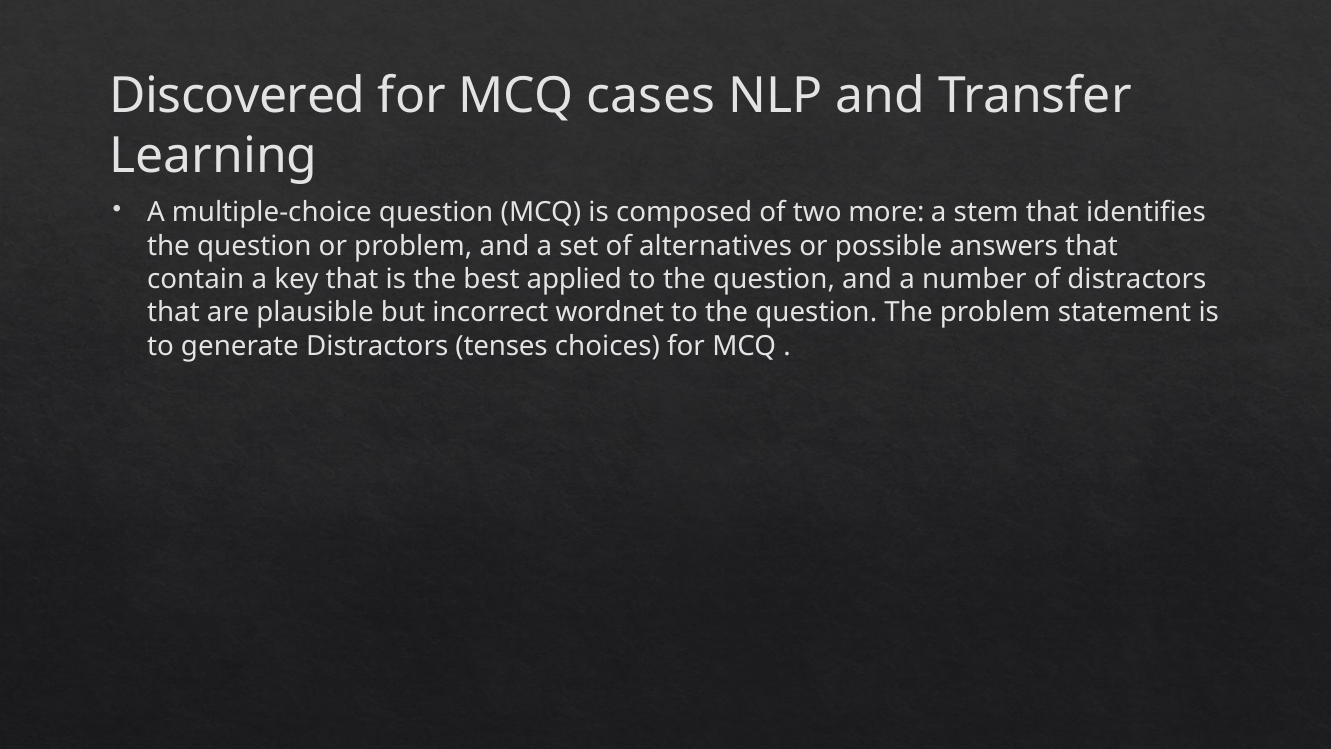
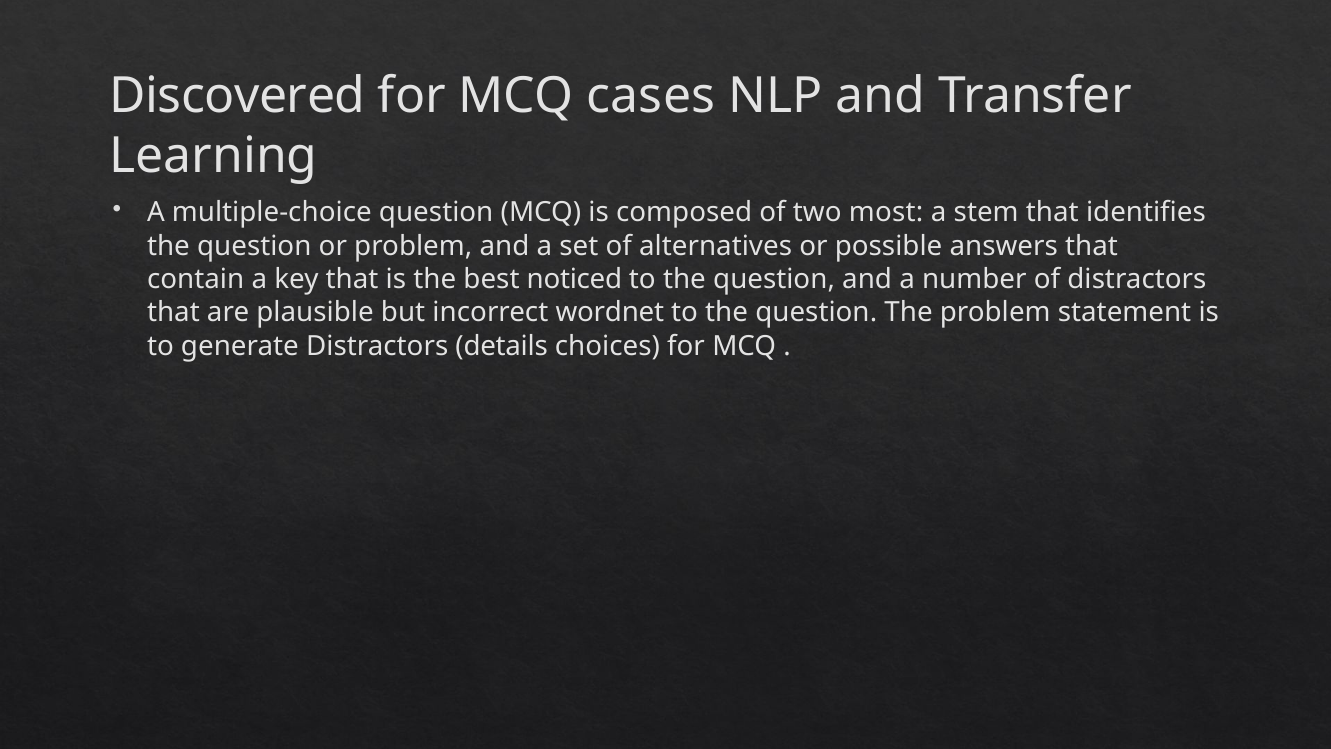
more: more -> most
applied: applied -> noticed
tenses: tenses -> details
